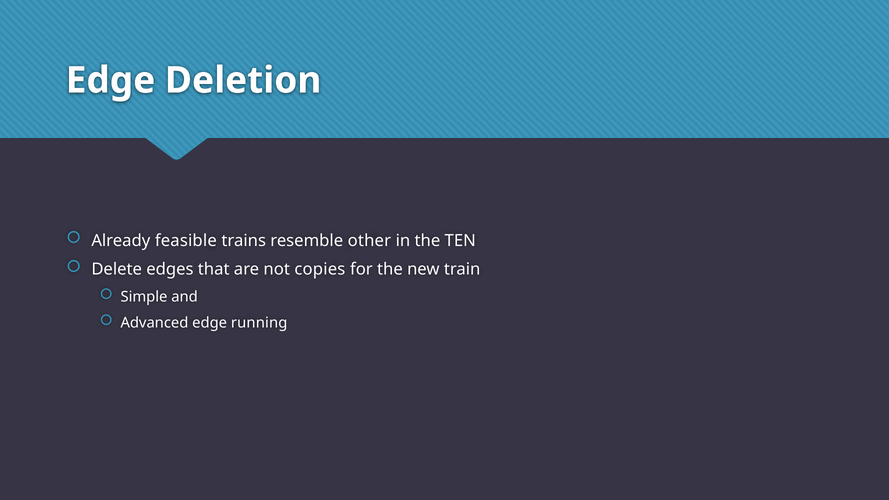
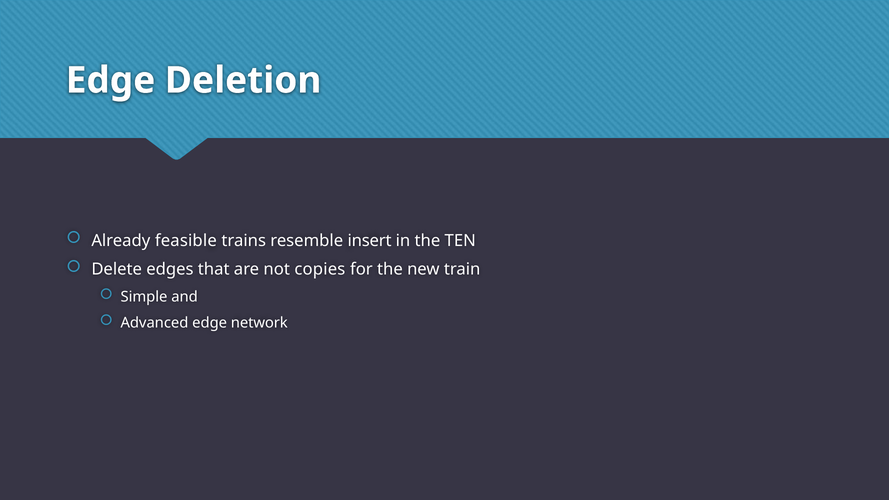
other: other -> insert
running: running -> network
